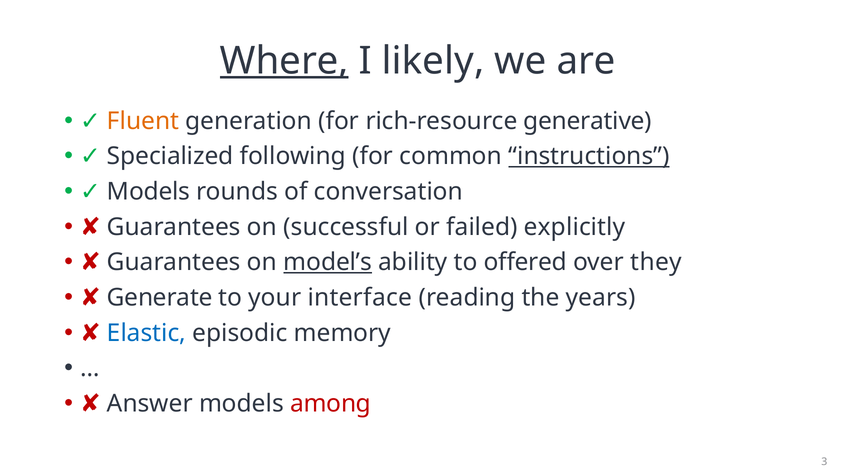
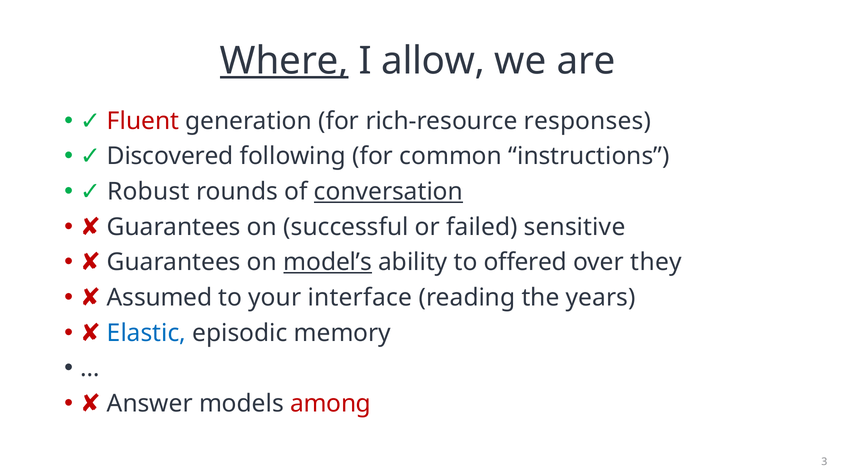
likely: likely -> allow
Fluent colour: orange -> red
generative: generative -> responses
Specialized: Specialized -> Discovered
instructions underline: present -> none
Models at (149, 192): Models -> Robust
conversation underline: none -> present
explicitly: explicitly -> sensitive
Generate: Generate -> Assumed
